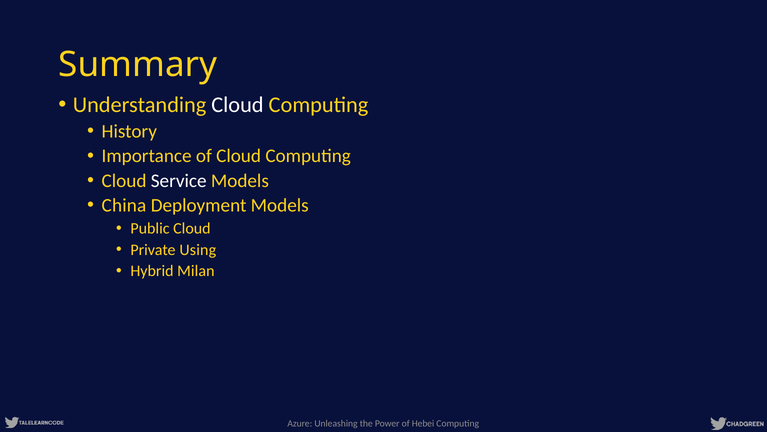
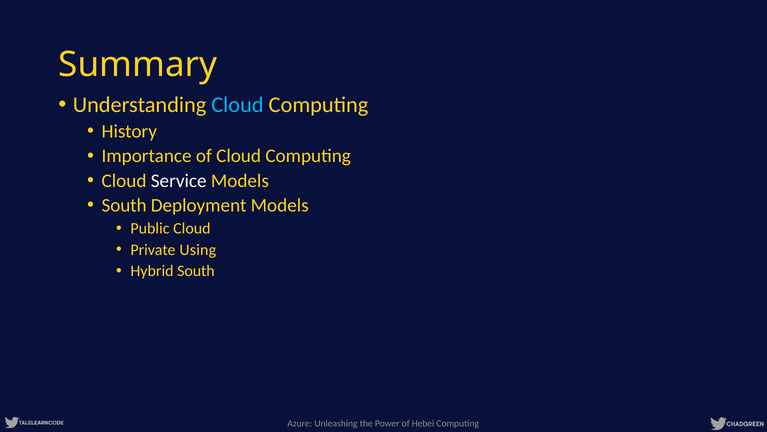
Cloud at (237, 105) colour: white -> light blue
China at (124, 205): China -> South
Hybrid Milan: Milan -> South
